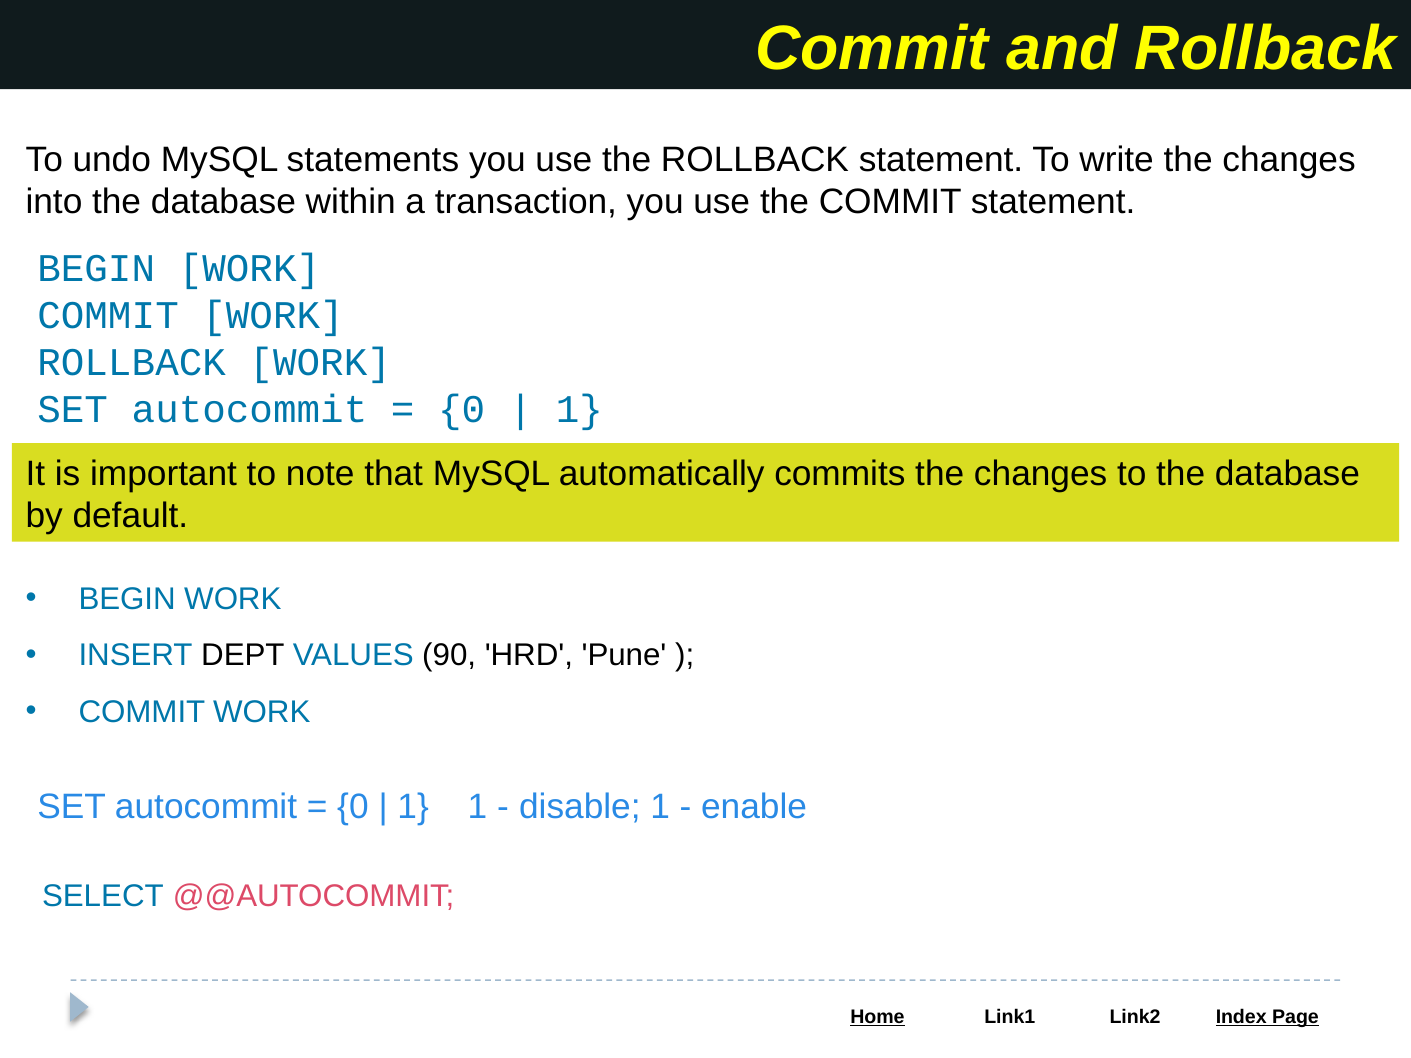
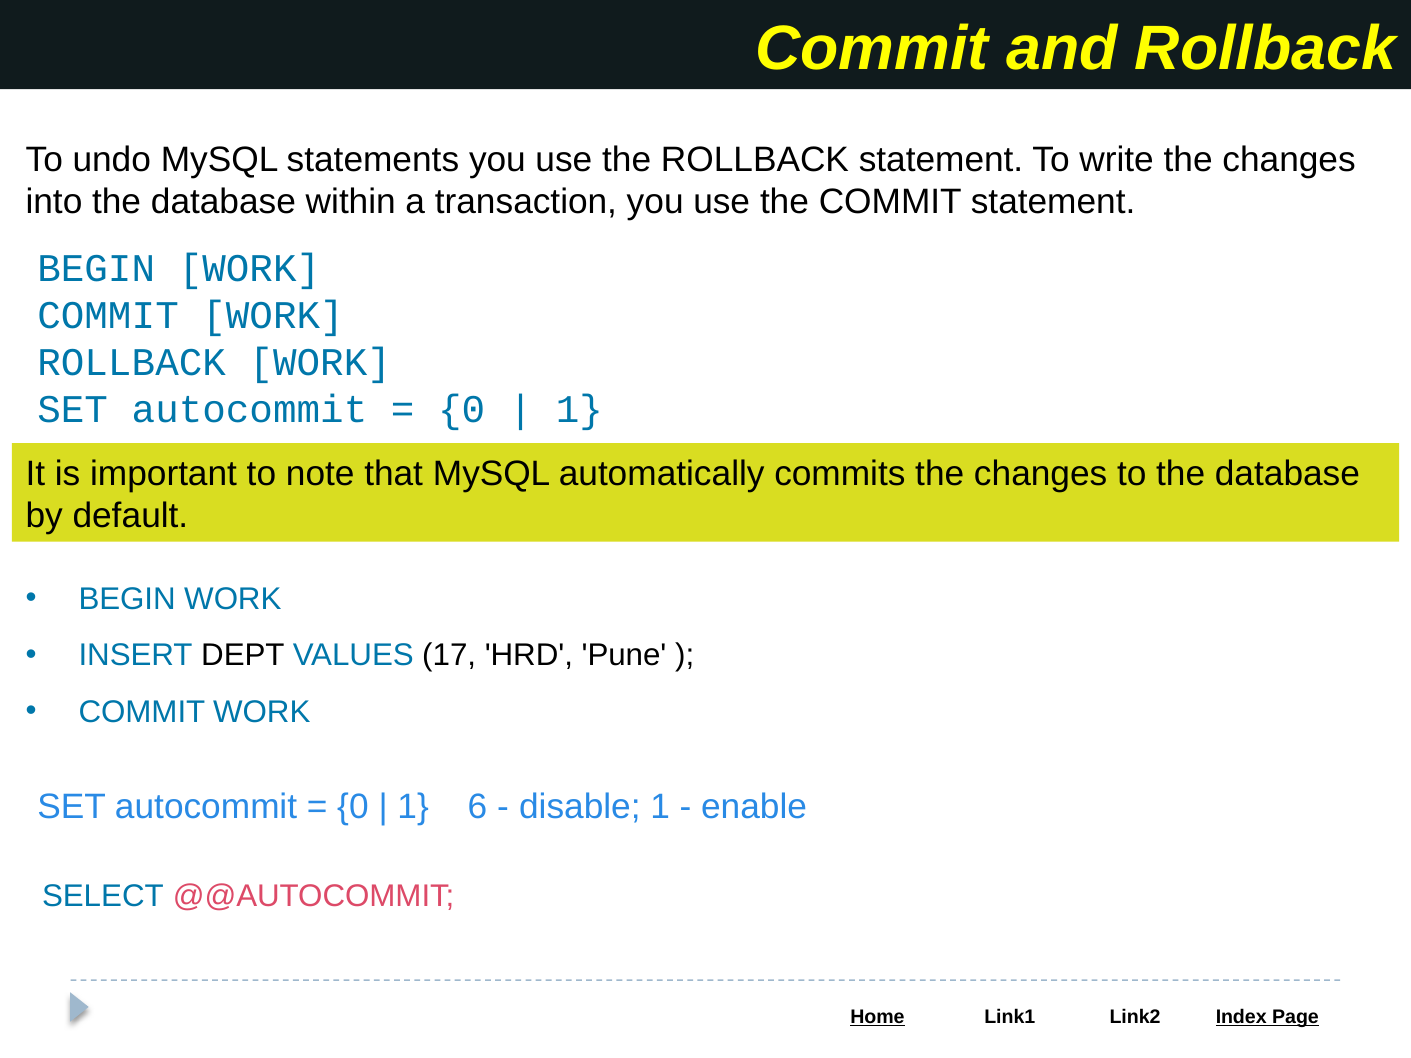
90: 90 -> 17
1 1: 1 -> 6
